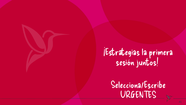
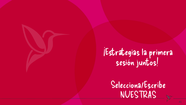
URGENTES: URGENTES -> NUESTRAS
